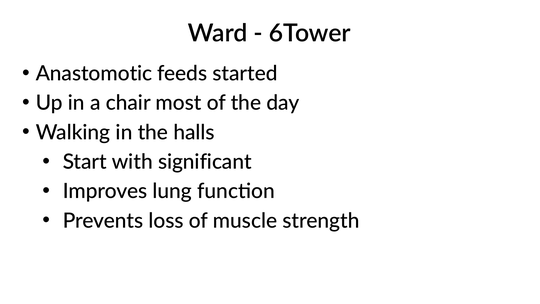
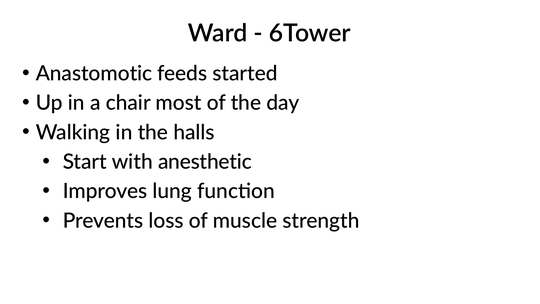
significant: significant -> anesthetic
